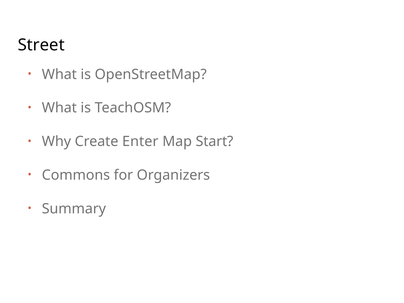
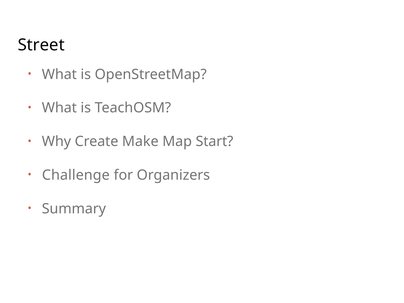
Enter: Enter -> Make
Commons: Commons -> Challenge
